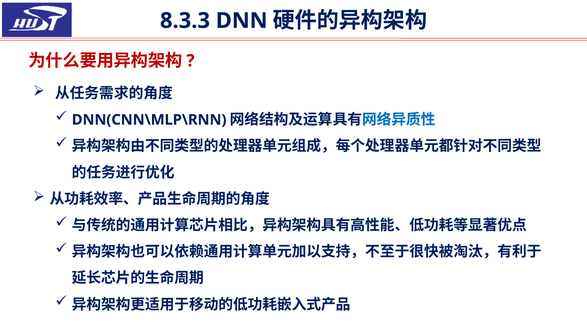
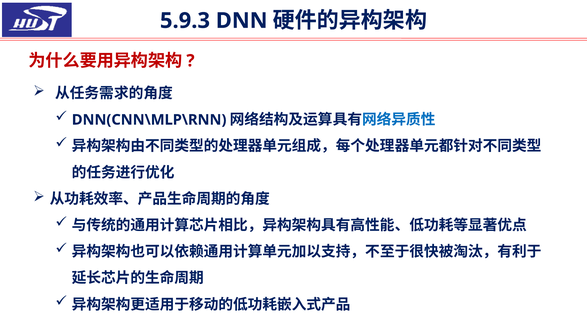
8.3.3: 8.3.3 -> 5.9.3
